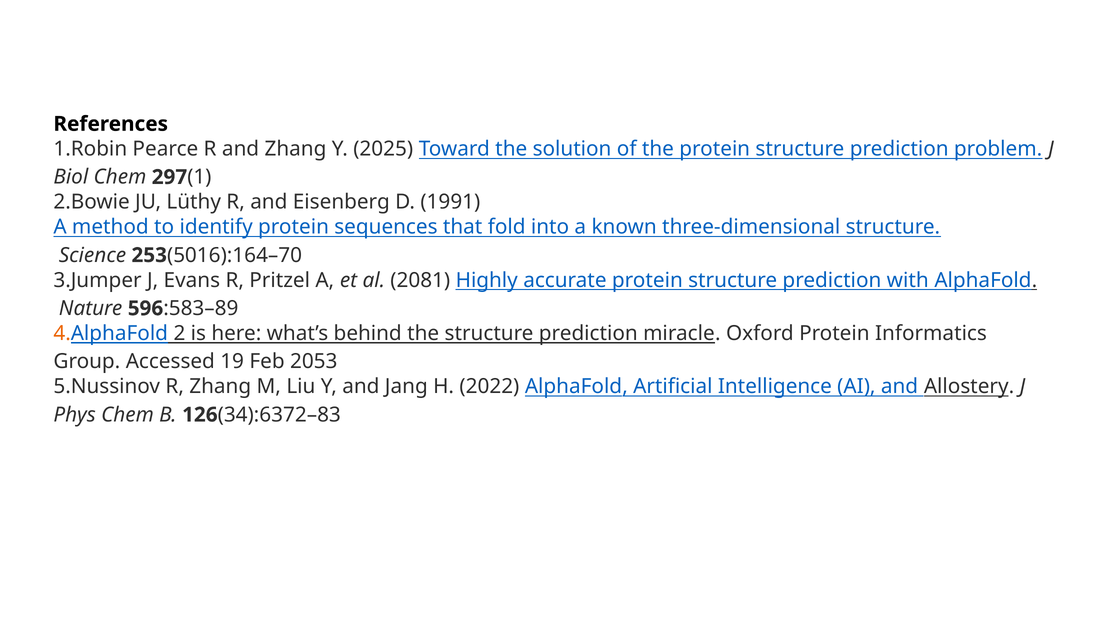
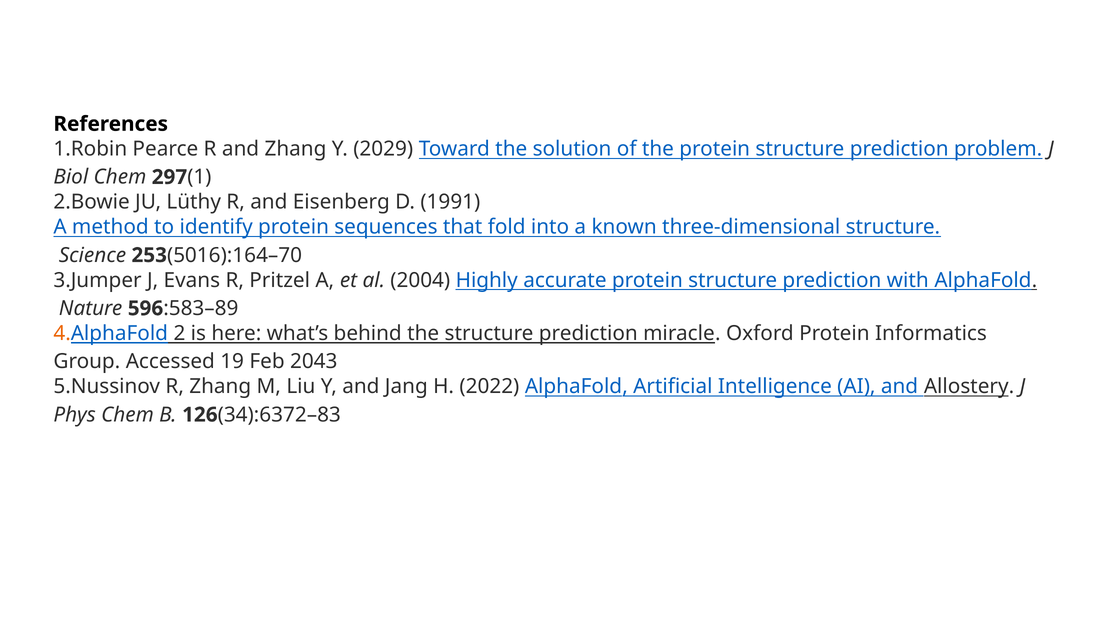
2025: 2025 -> 2029
2081: 2081 -> 2004
2053: 2053 -> 2043
